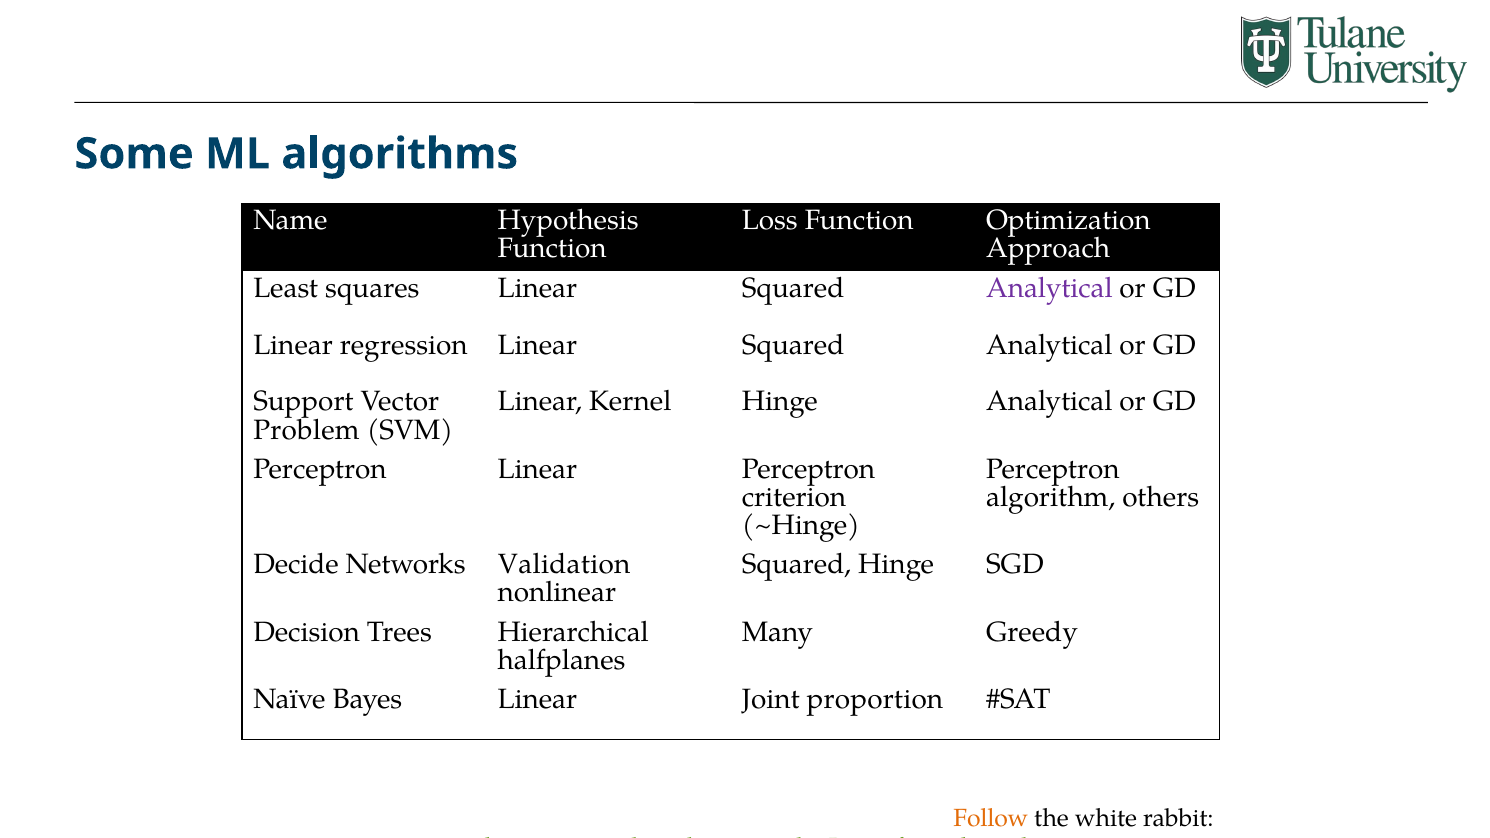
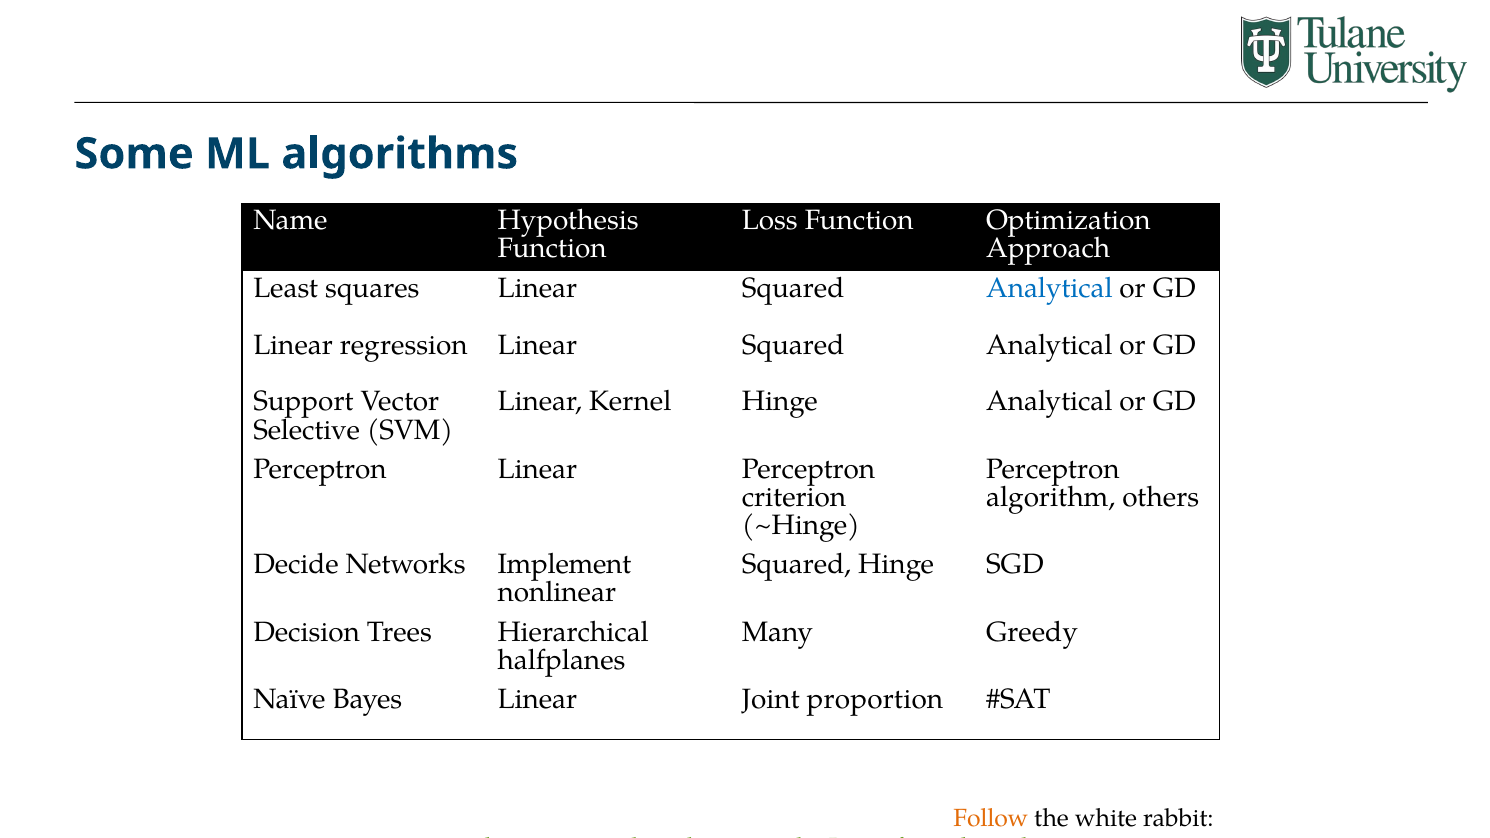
Analytical at (1049, 288) colour: purple -> blue
Problem: Problem -> Selective
Validation: Validation -> Implement
